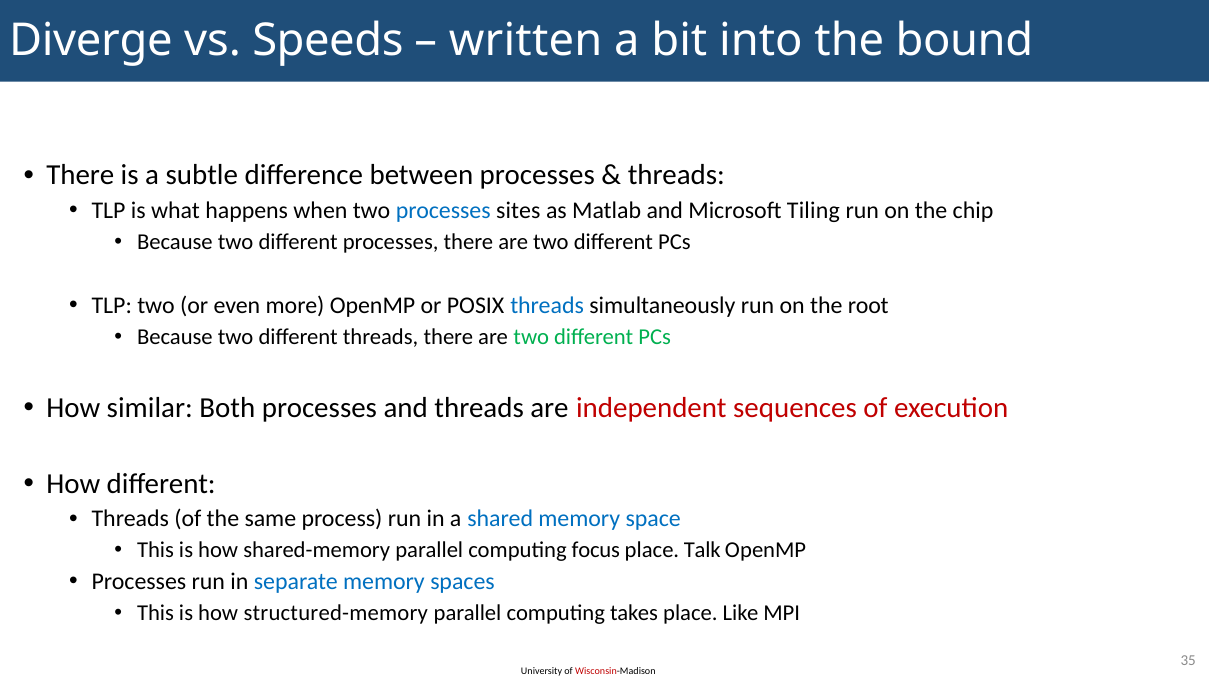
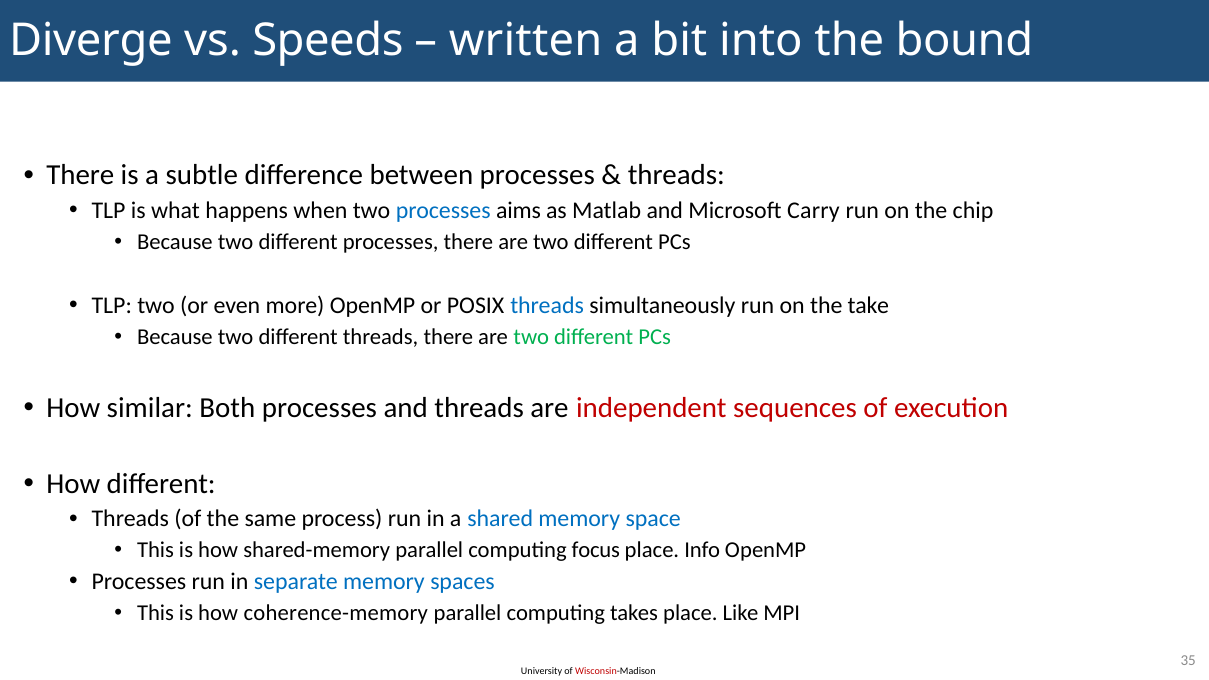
sites: sites -> aims
Tiling: Tiling -> Carry
root: root -> take
Talk: Talk -> Info
structured-memory: structured-memory -> coherence-memory
